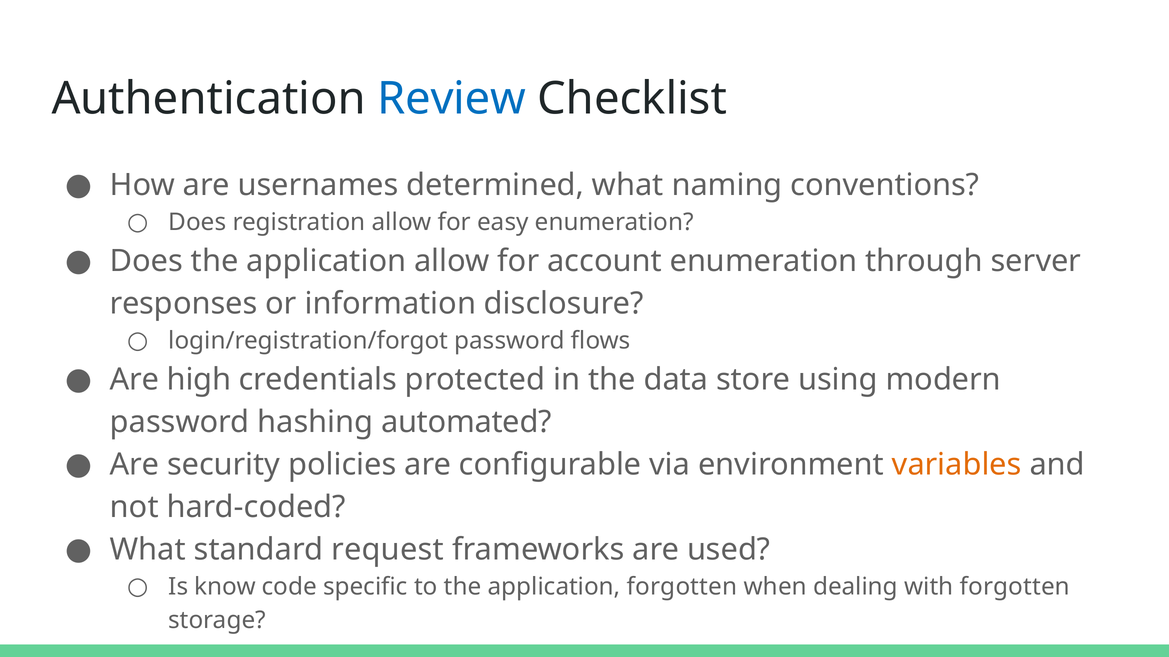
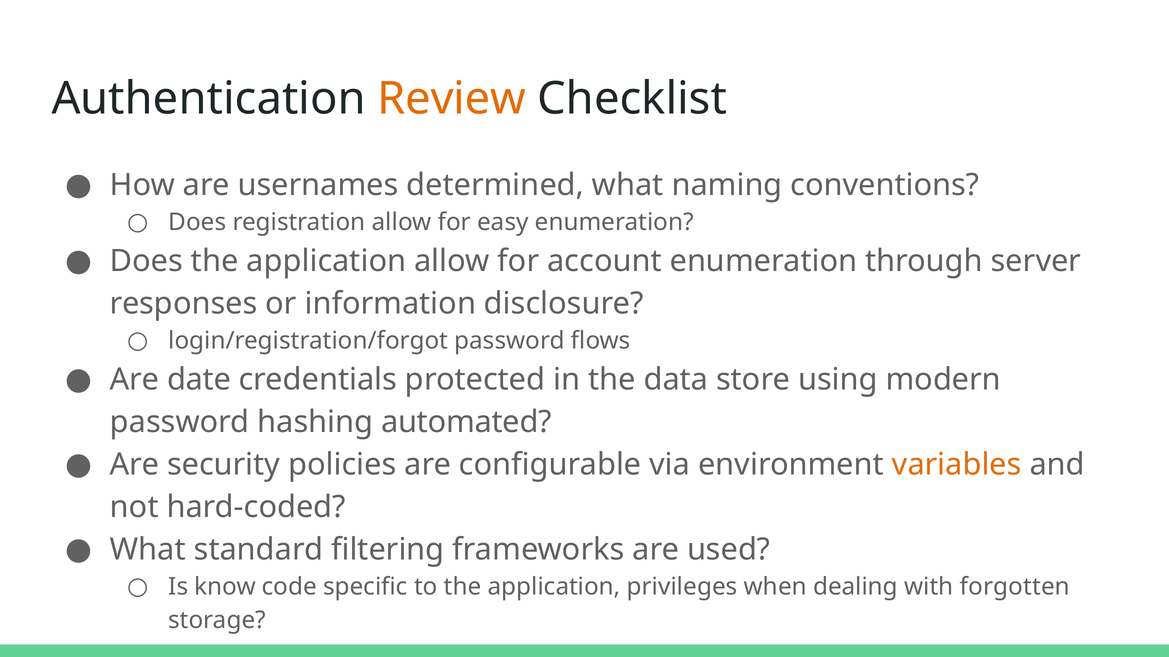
Review colour: blue -> orange
high: high -> date
request: request -> filtering
application forgotten: forgotten -> privileges
